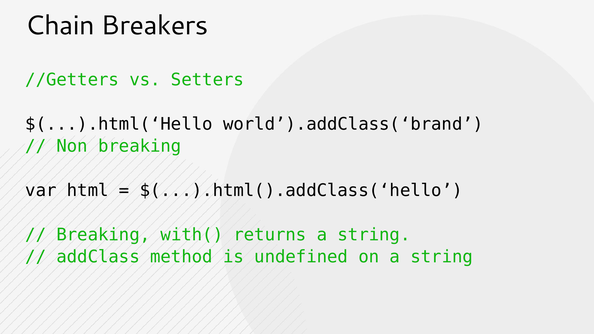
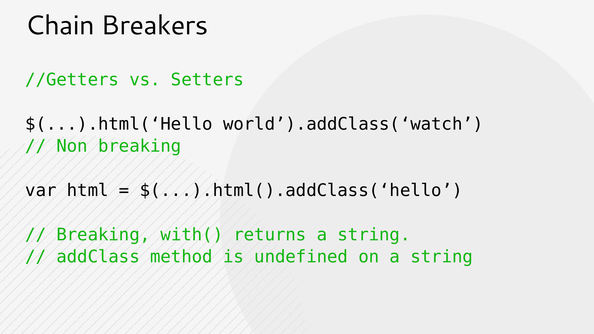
world’).addClass(‘brand: world’).addClass(‘brand -> world’).addClass(‘watch
